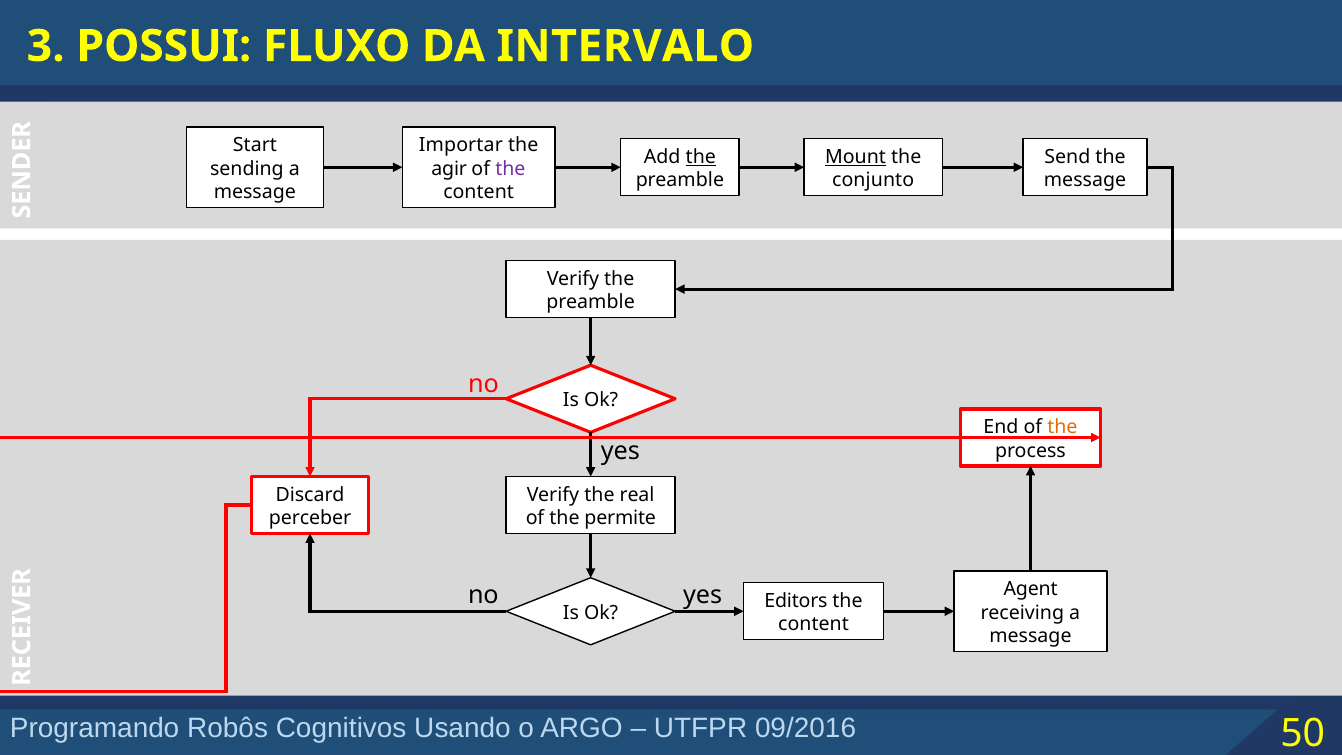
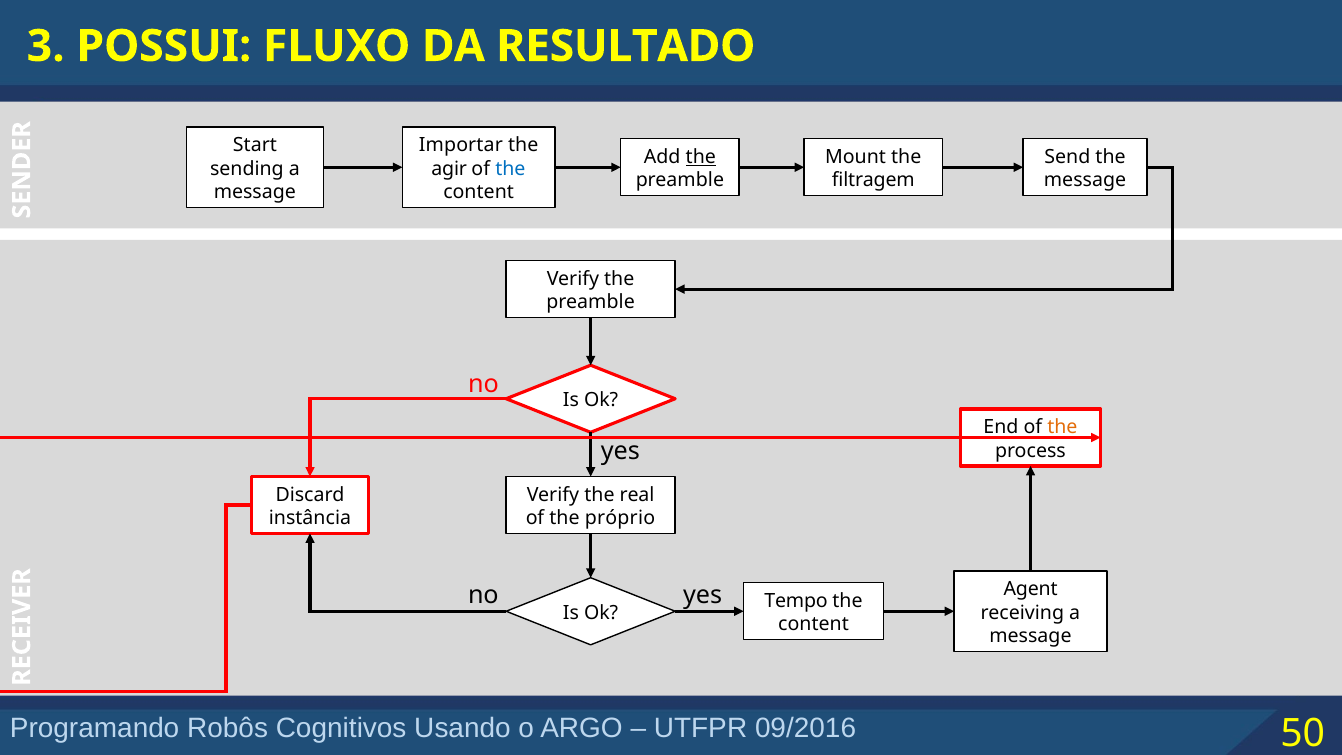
INTERVALO: INTERVALO -> RESULTADO
Mount underline: present -> none
the at (510, 169) colour: purple -> blue
conjunto: conjunto -> filtragem
perceber: perceber -> instância
permite: permite -> próprio
Editors: Editors -> Tempo
